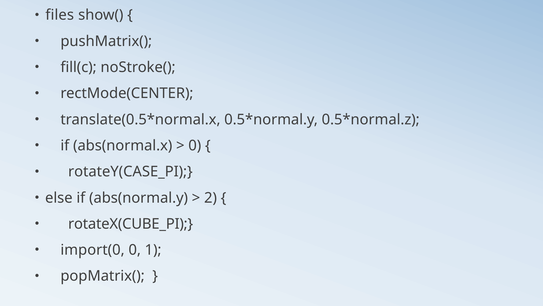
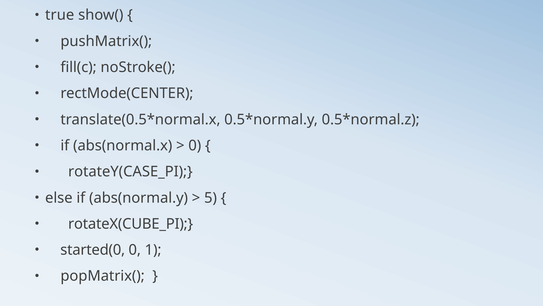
files: files -> true
2: 2 -> 5
import(0: import(0 -> started(0
